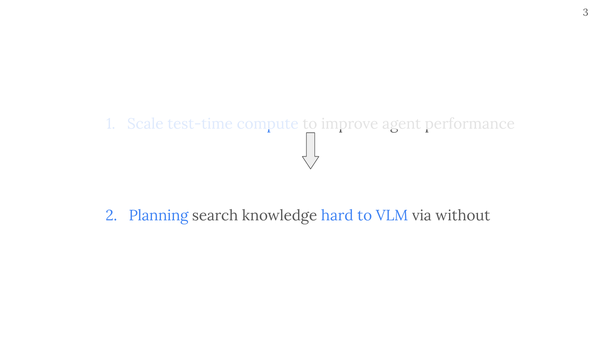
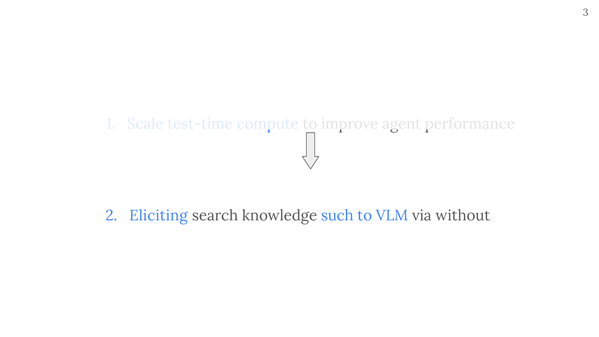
Planning: Planning -> Eliciting
hard: hard -> such
